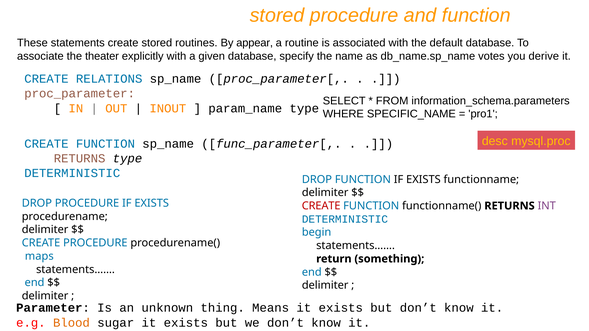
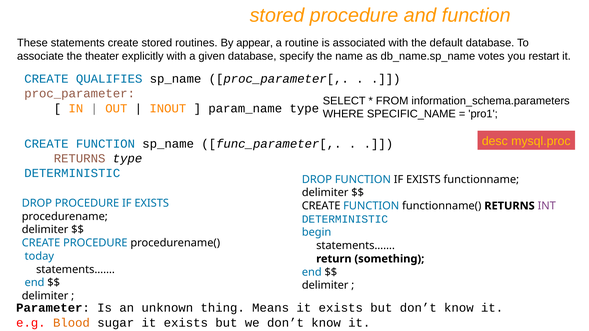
derive: derive -> restart
RELATIONS: RELATIONS -> QUALIFIES
CREATE at (321, 206) colour: red -> black
maps: maps -> today
